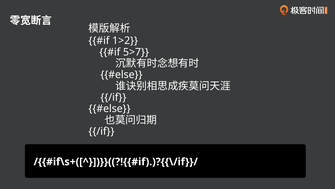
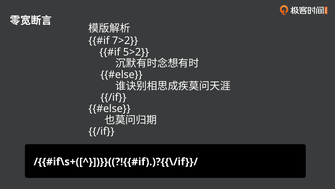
1>2: 1>2 -> 7>2
5>7: 5>7 -> 5>2
